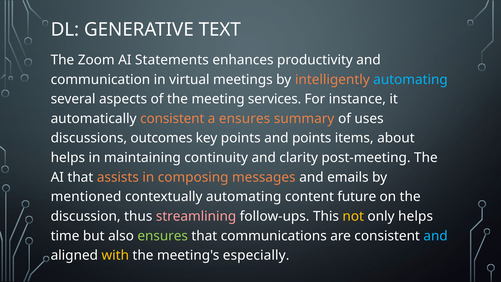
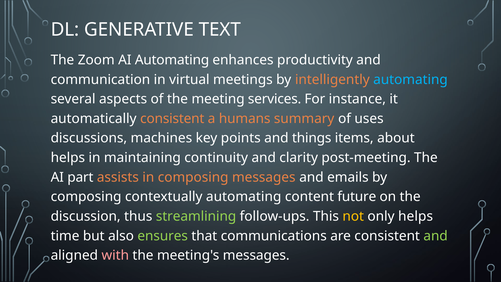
AI Statements: Statements -> Automating
a ensures: ensures -> humans
outcomes: outcomes -> machines
and points: points -> things
AI that: that -> part
mentioned at (86, 197): mentioned -> composing
streamlining colour: pink -> light green
and at (436, 236) colour: light blue -> light green
with colour: yellow -> pink
meeting's especially: especially -> messages
